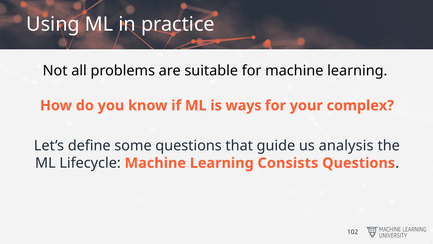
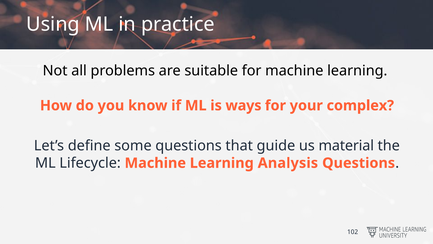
analysis: analysis -> material
Consists: Consists -> Analysis
